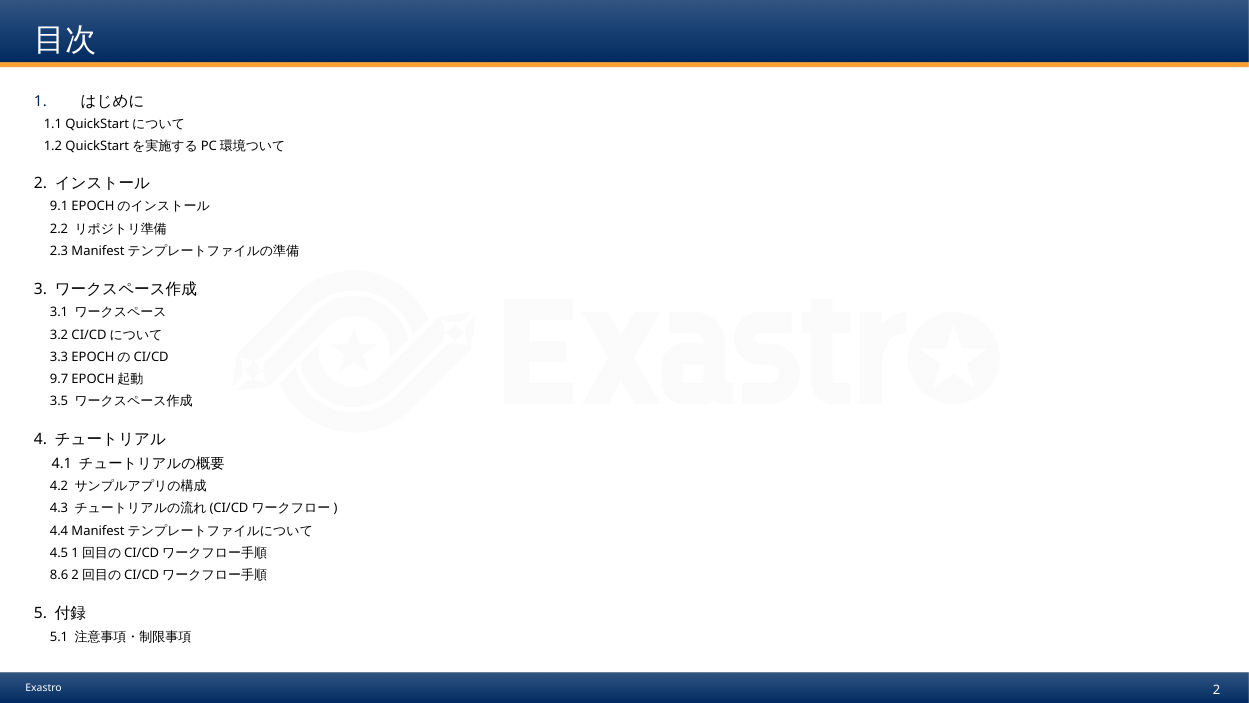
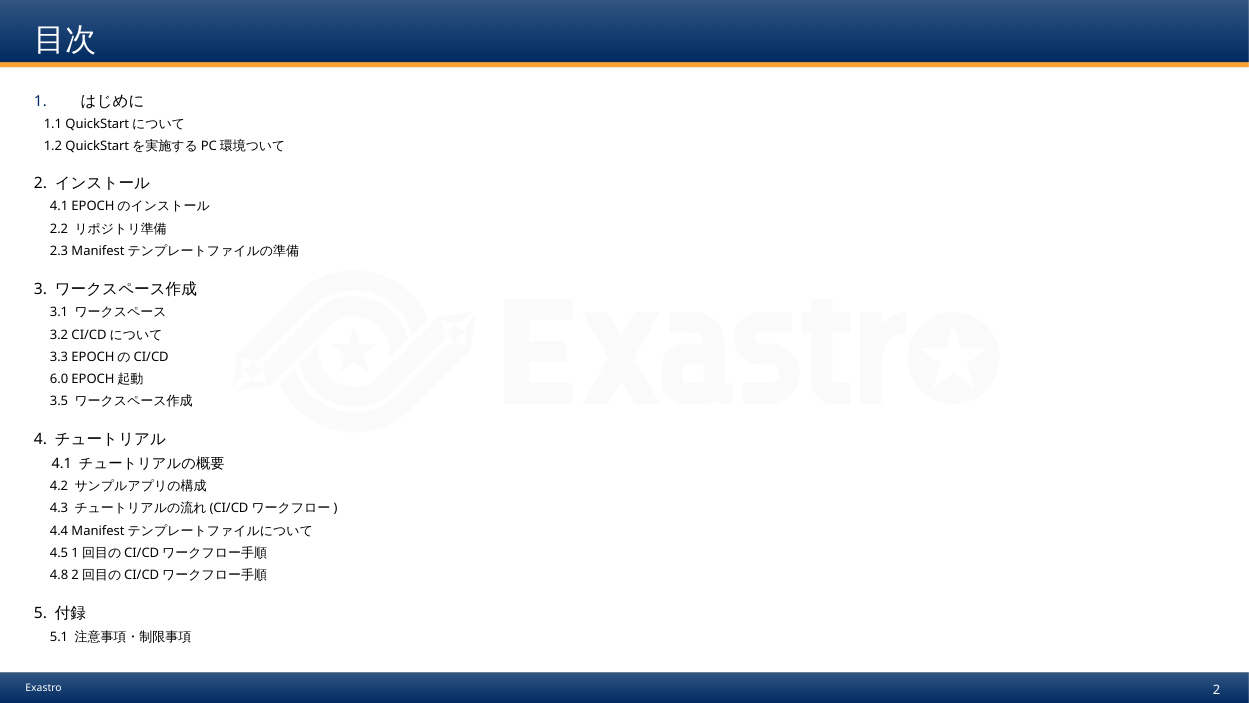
9.1 at (59, 207): 9.1 -> 4.1
9.7: 9.7 -> 6.0
8.6: 8.6 -> 4.8
